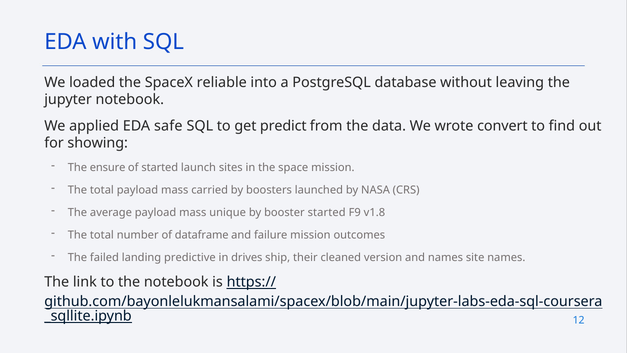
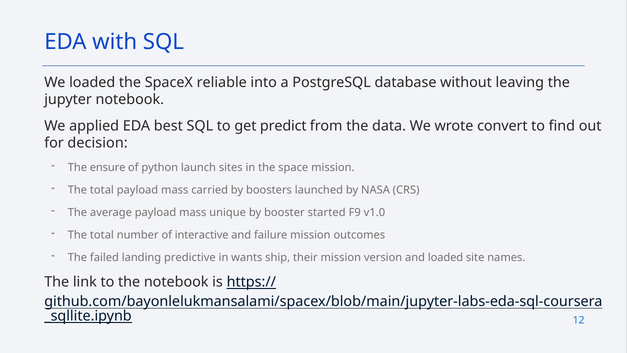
safe: safe -> best
showing: showing -> decision
of started: started -> python
v1.8: v1.8 -> v1.0
dataframe: dataframe -> interactive
drives: drives -> wants
their cleaned: cleaned -> mission
and names: names -> loaded
